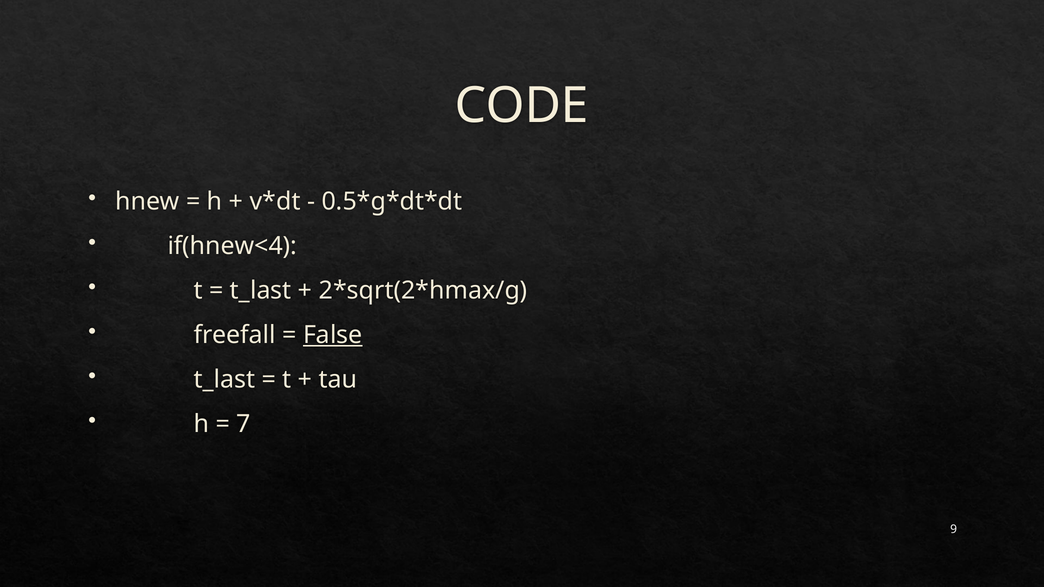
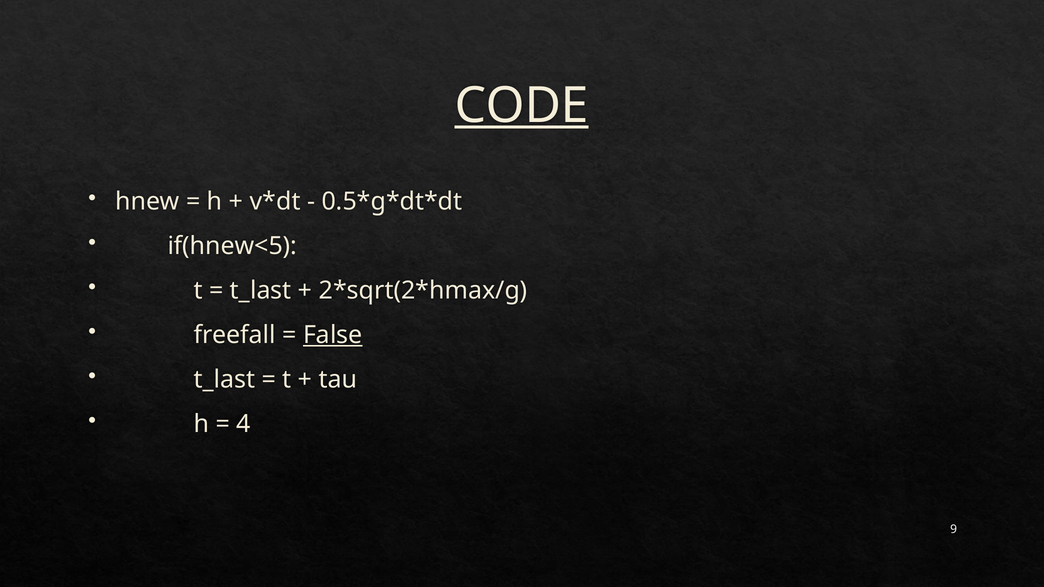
CODE underline: none -> present
if(hnew<4: if(hnew<4 -> if(hnew<5
7: 7 -> 4
